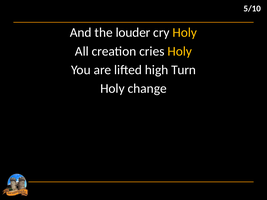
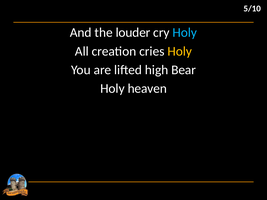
Holy at (185, 33) colour: yellow -> light blue
Turn: Turn -> Bear
change: change -> heaven
